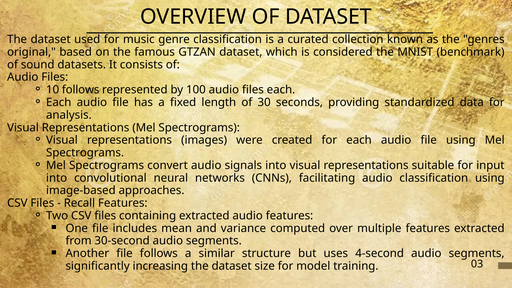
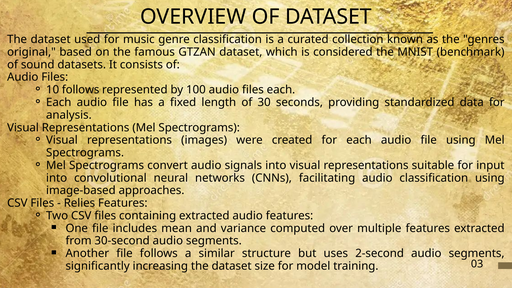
Recall: Recall -> Relies
4-second: 4-second -> 2-second
